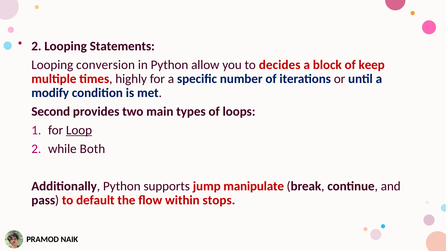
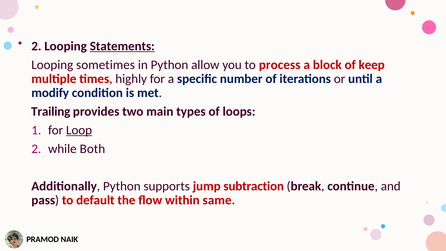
Statements underline: none -> present
conversion: conversion -> sometimes
decides: decides -> process
Second: Second -> Trailing
manipulate: manipulate -> subtraction
stops: stops -> same
